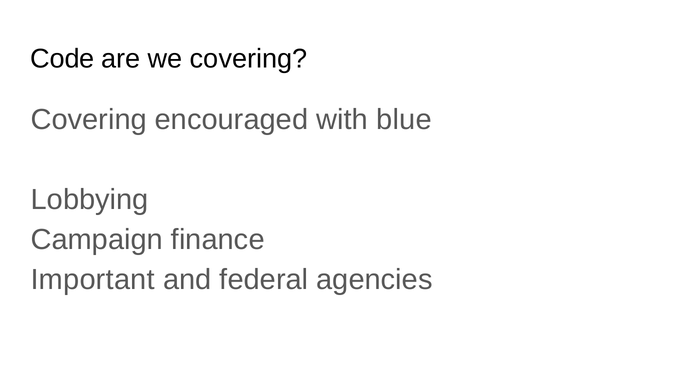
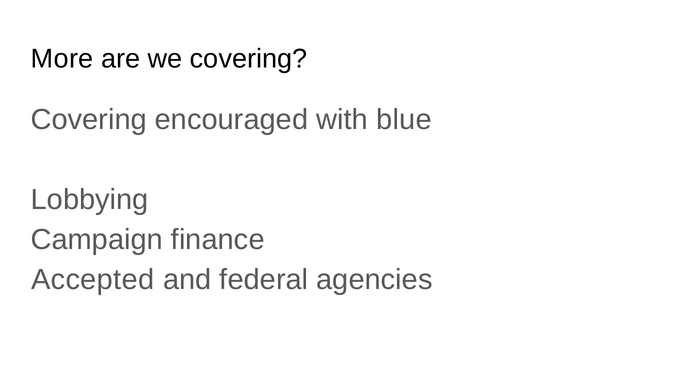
Code: Code -> More
Important: Important -> Accepted
